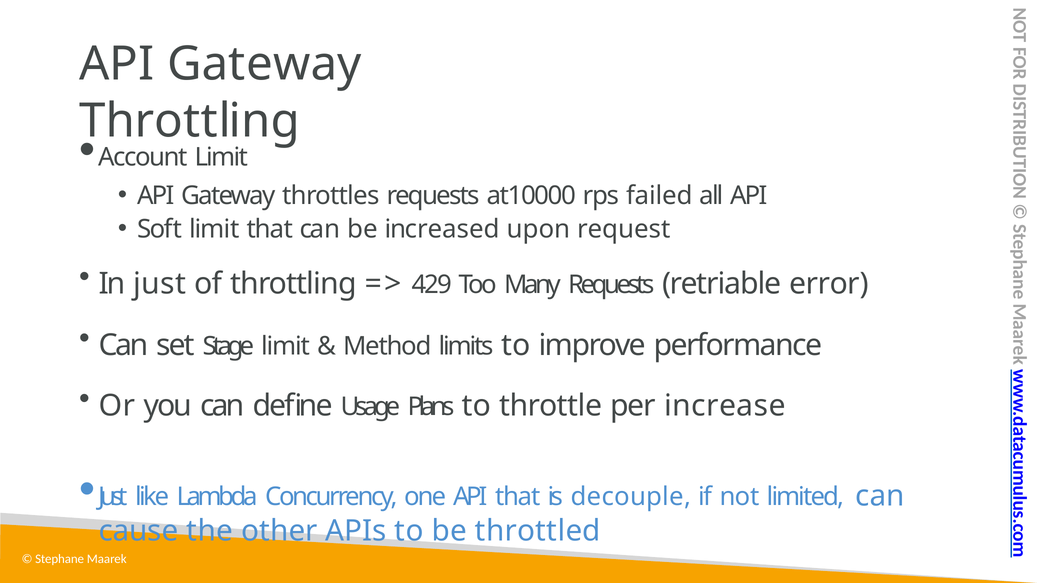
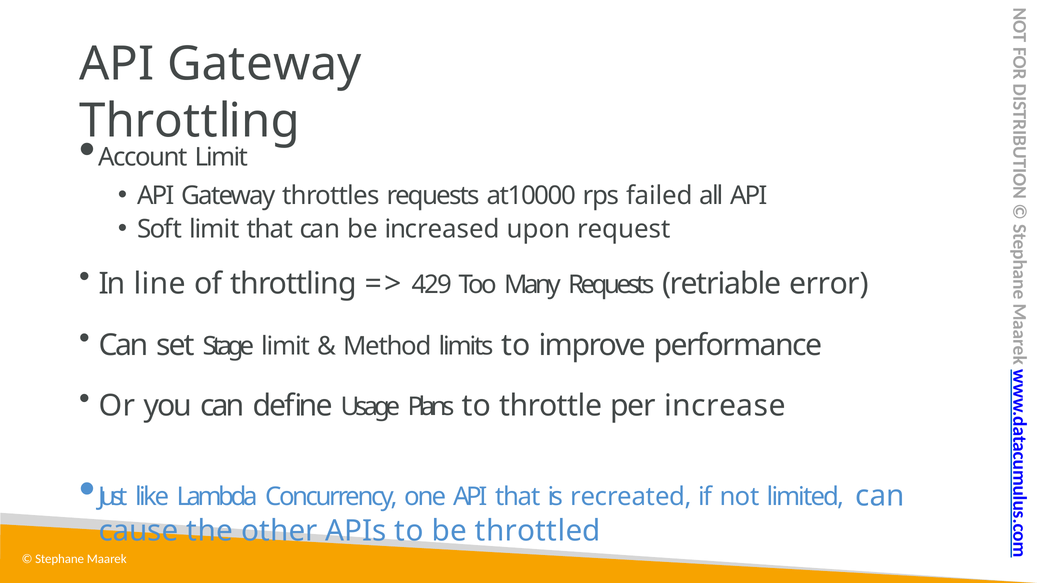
In just: just -> line
decouple: decouple -> recreated
